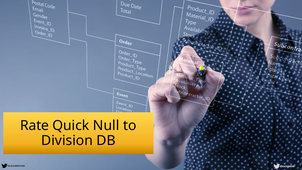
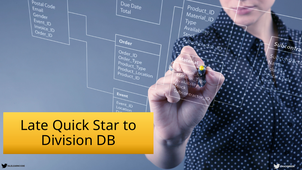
Rate: Rate -> Late
Null: Null -> Star
